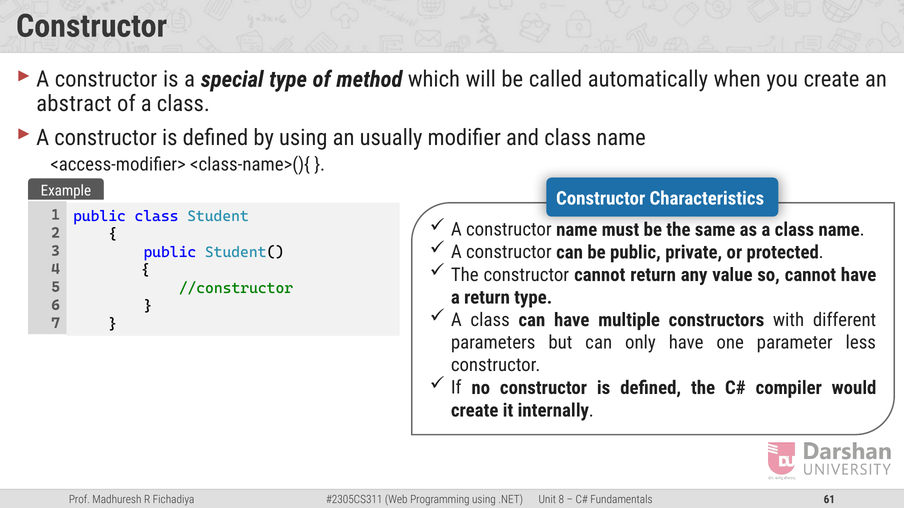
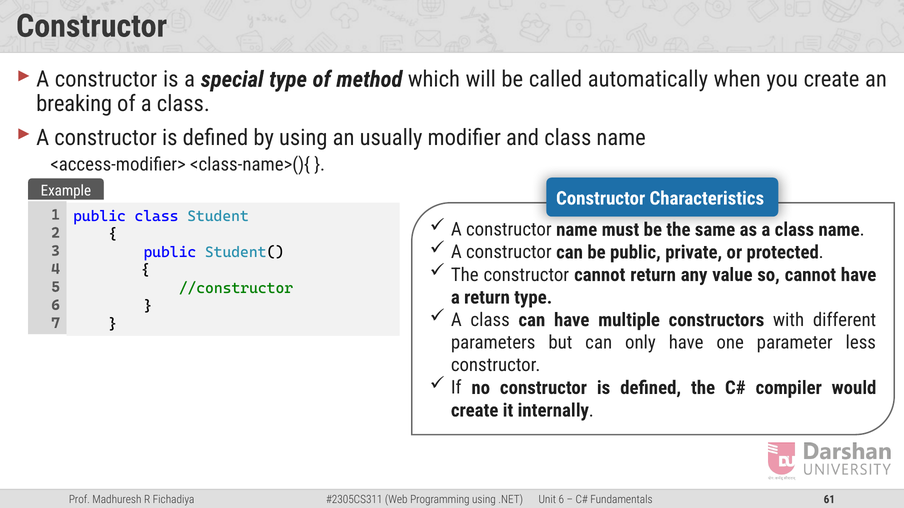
abstract: abstract -> breaking
8 at (561, 500): 8 -> 6
